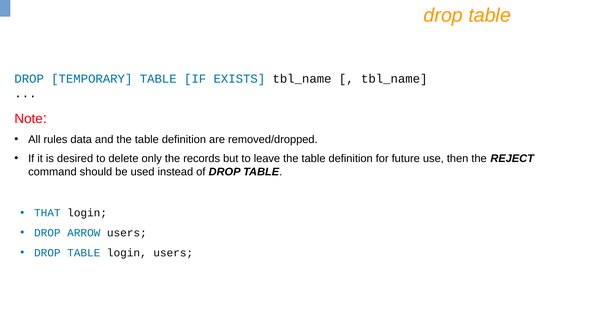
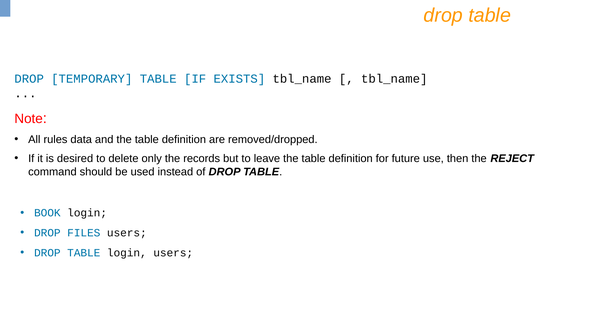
THAT: THAT -> BOOK
ARROW: ARROW -> FILES
